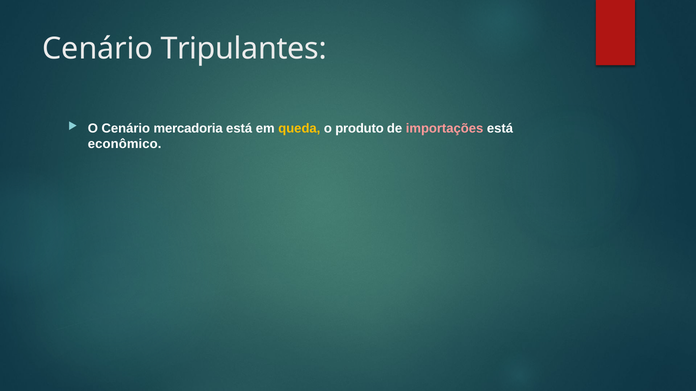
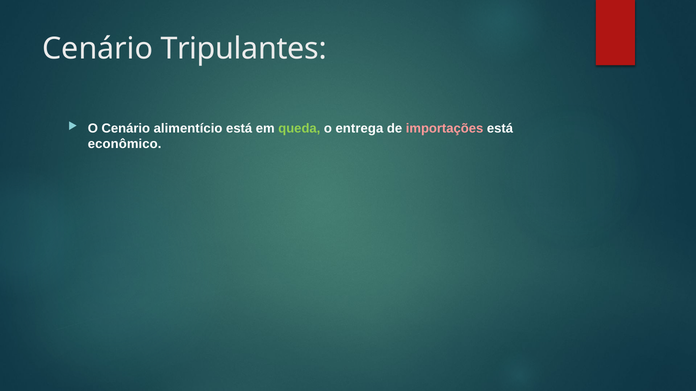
mercadoria: mercadoria -> alimentício
queda colour: yellow -> light green
produto: produto -> entrega
